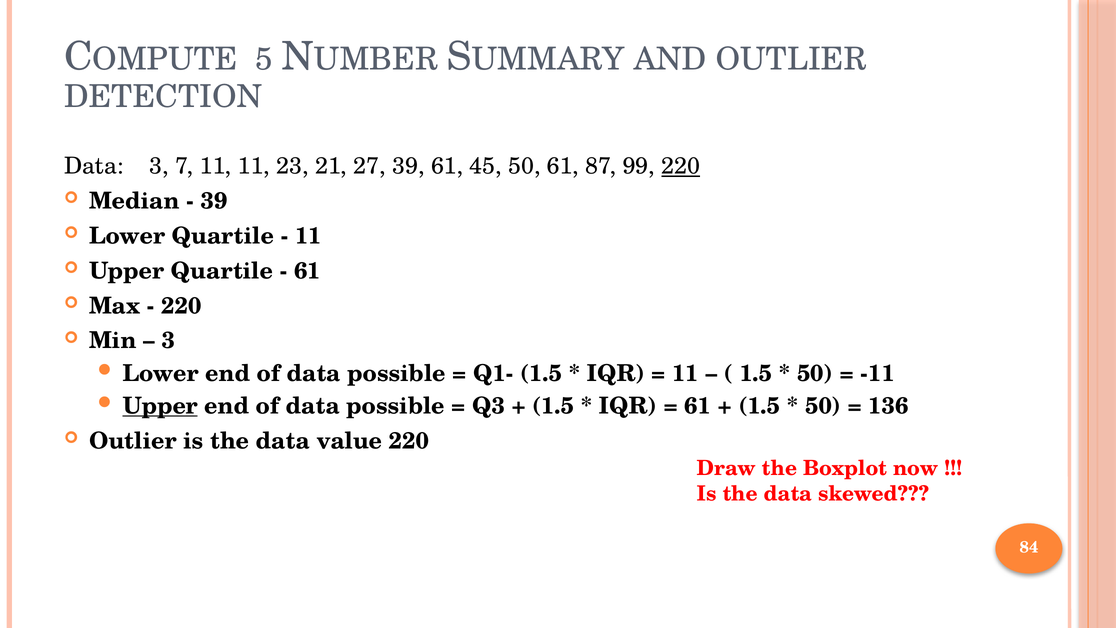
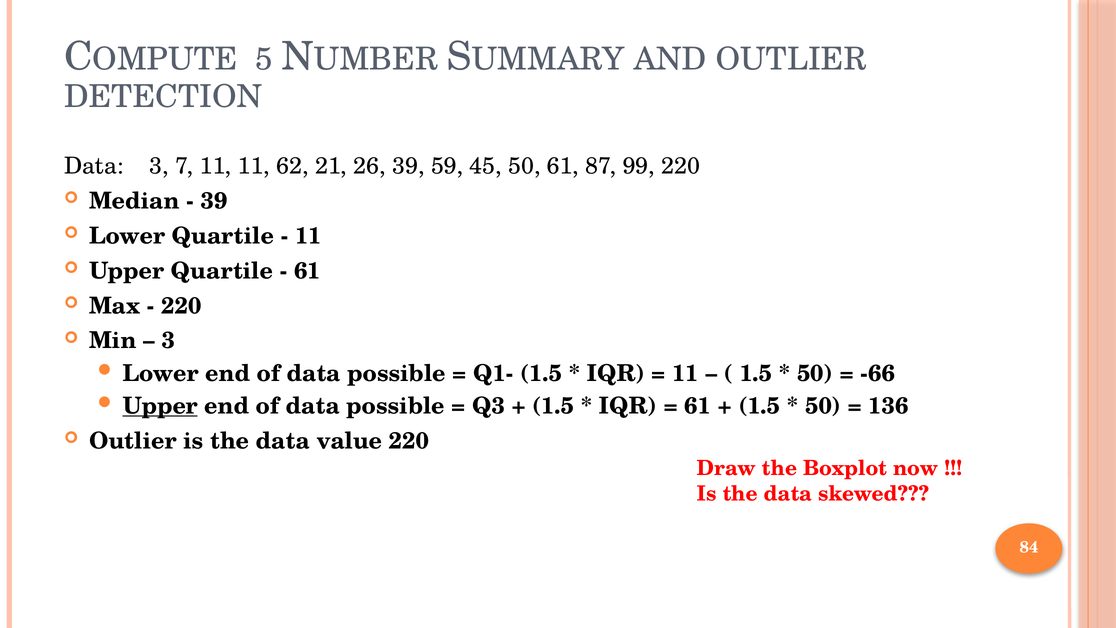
23: 23 -> 62
27: 27 -> 26
39 61: 61 -> 59
220 at (681, 166) underline: present -> none
-11: -11 -> -66
